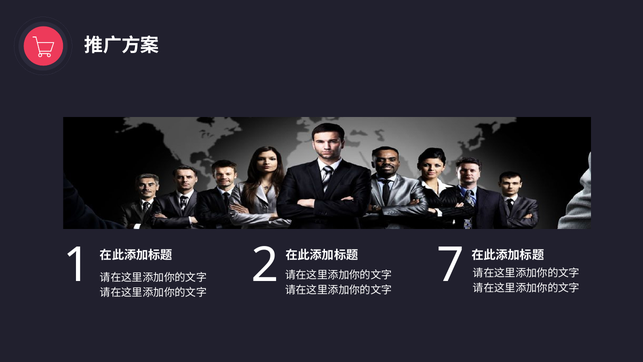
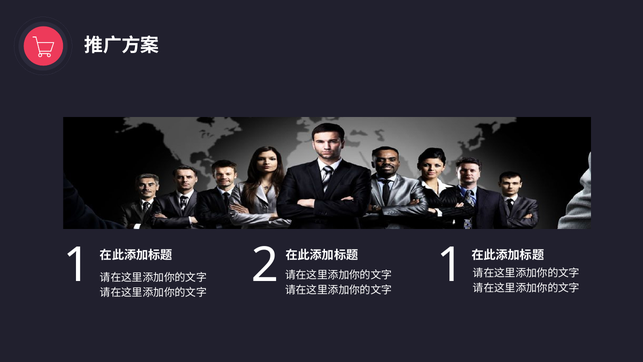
2 7: 7 -> 1
